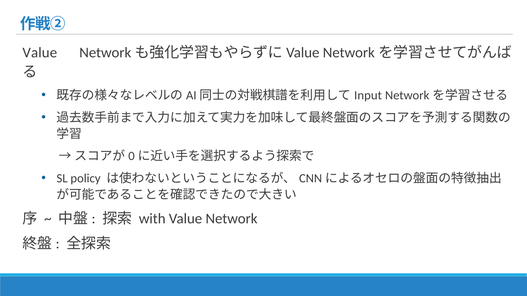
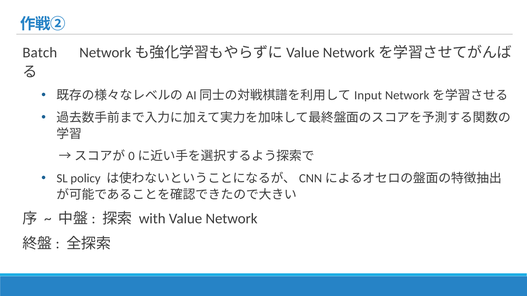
Value at (40, 53): Value -> Batch
